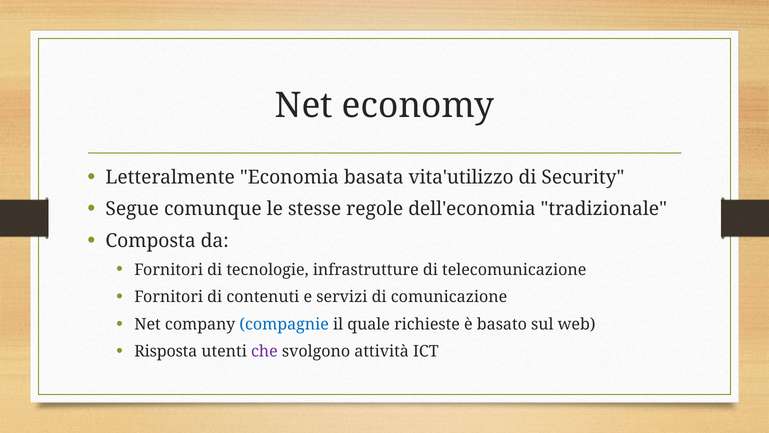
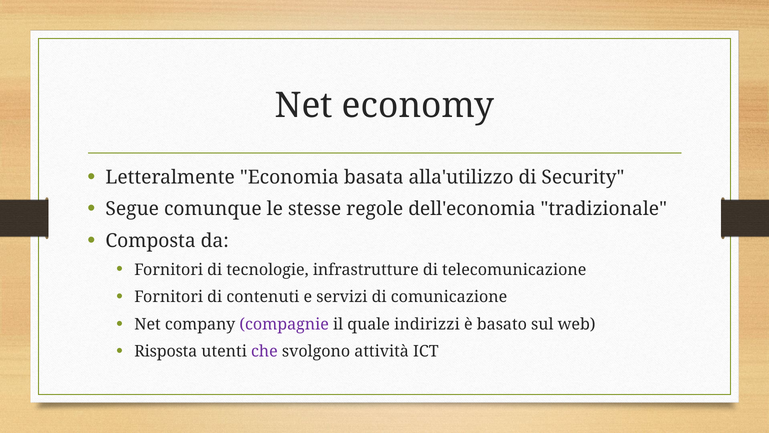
vita'utilizzo: vita'utilizzo -> alla'utilizzo
compagnie colour: blue -> purple
richieste: richieste -> indirizzi
